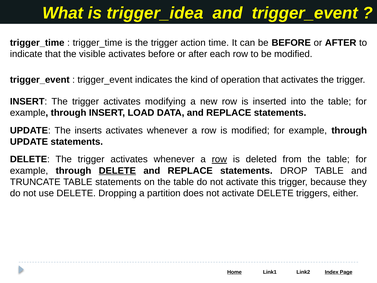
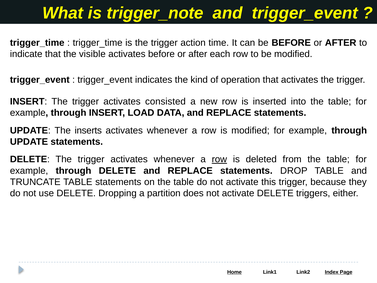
trigger_idea: trigger_idea -> trigger_note
modifying: modifying -> consisted
DELETE at (117, 171) underline: present -> none
